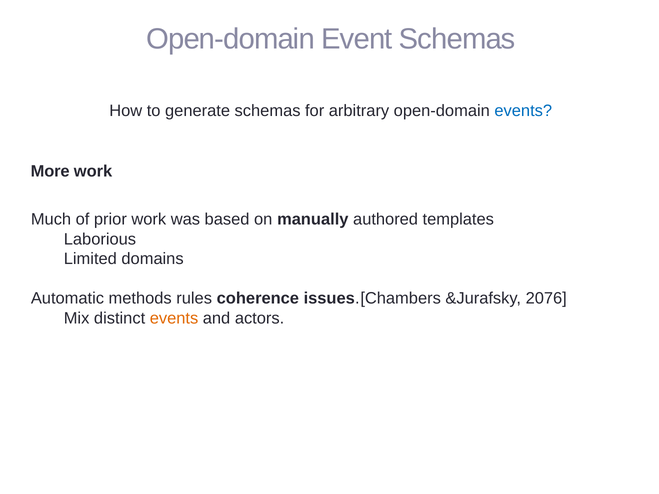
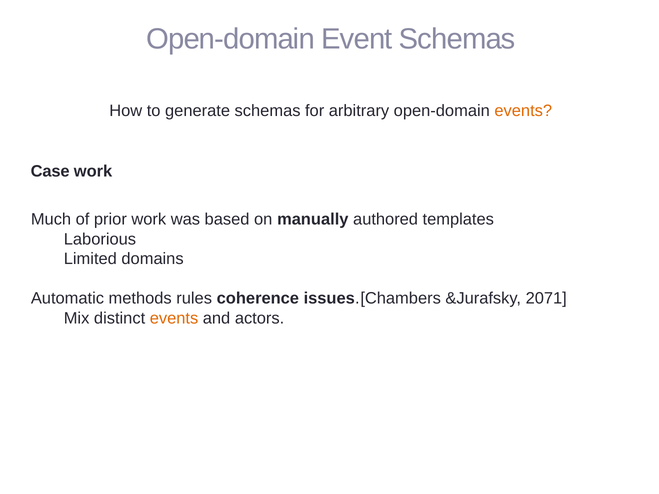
events at (523, 111) colour: blue -> orange
More: More -> Case
2076: 2076 -> 2071
